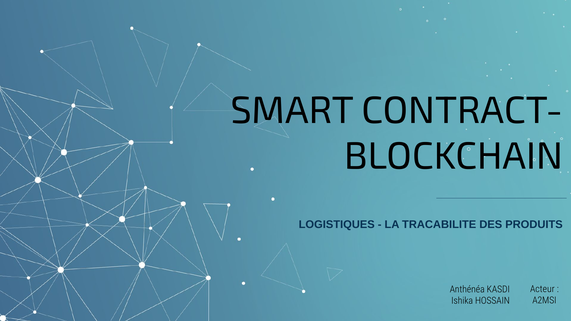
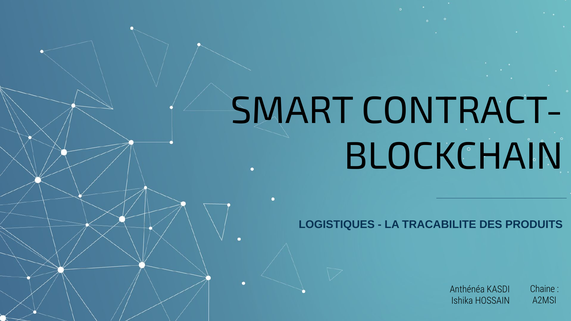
Acteur: Acteur -> Chaine
